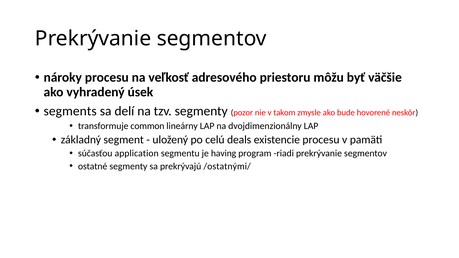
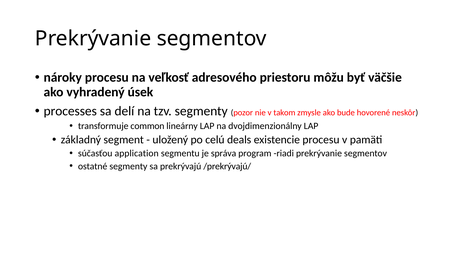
segments: segments -> processes
having: having -> správa
/ostatnými/: /ostatnými/ -> /prekrývajú/
